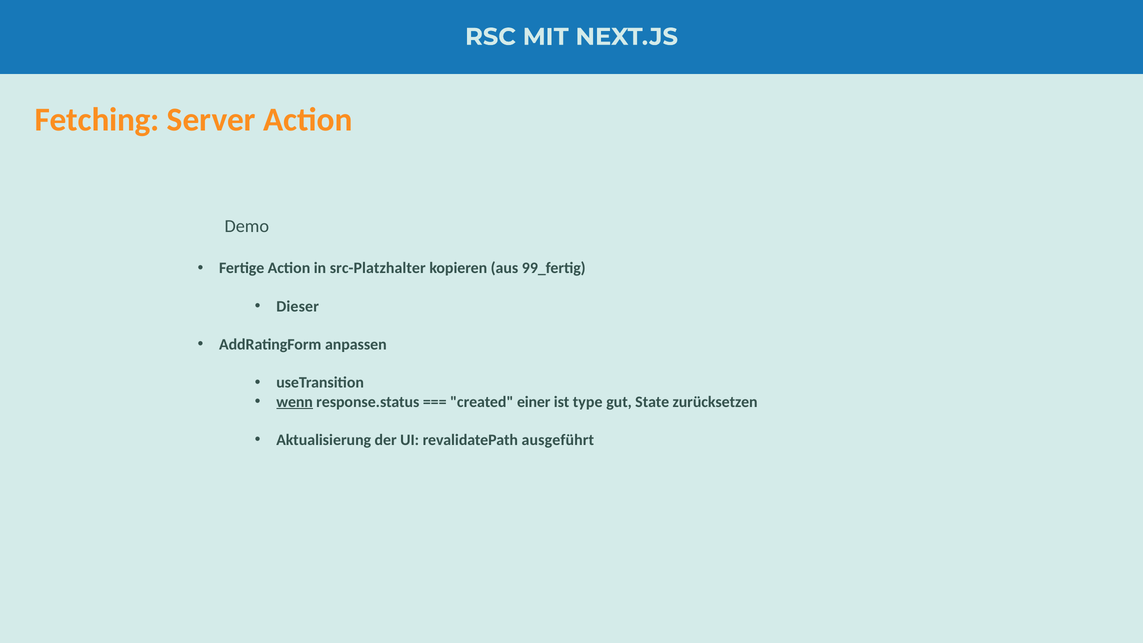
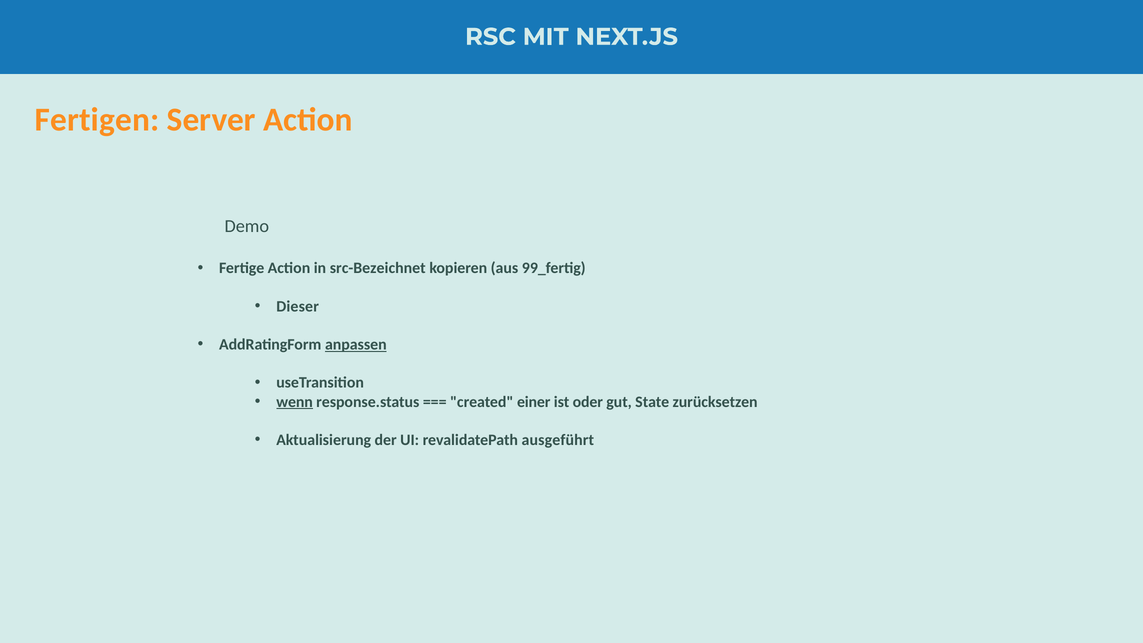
Fetching: Fetching -> Fertigen
src-Platzhalter: src-Platzhalter -> src-Bezeichnet
anpassen underline: none -> present
type: type -> oder
